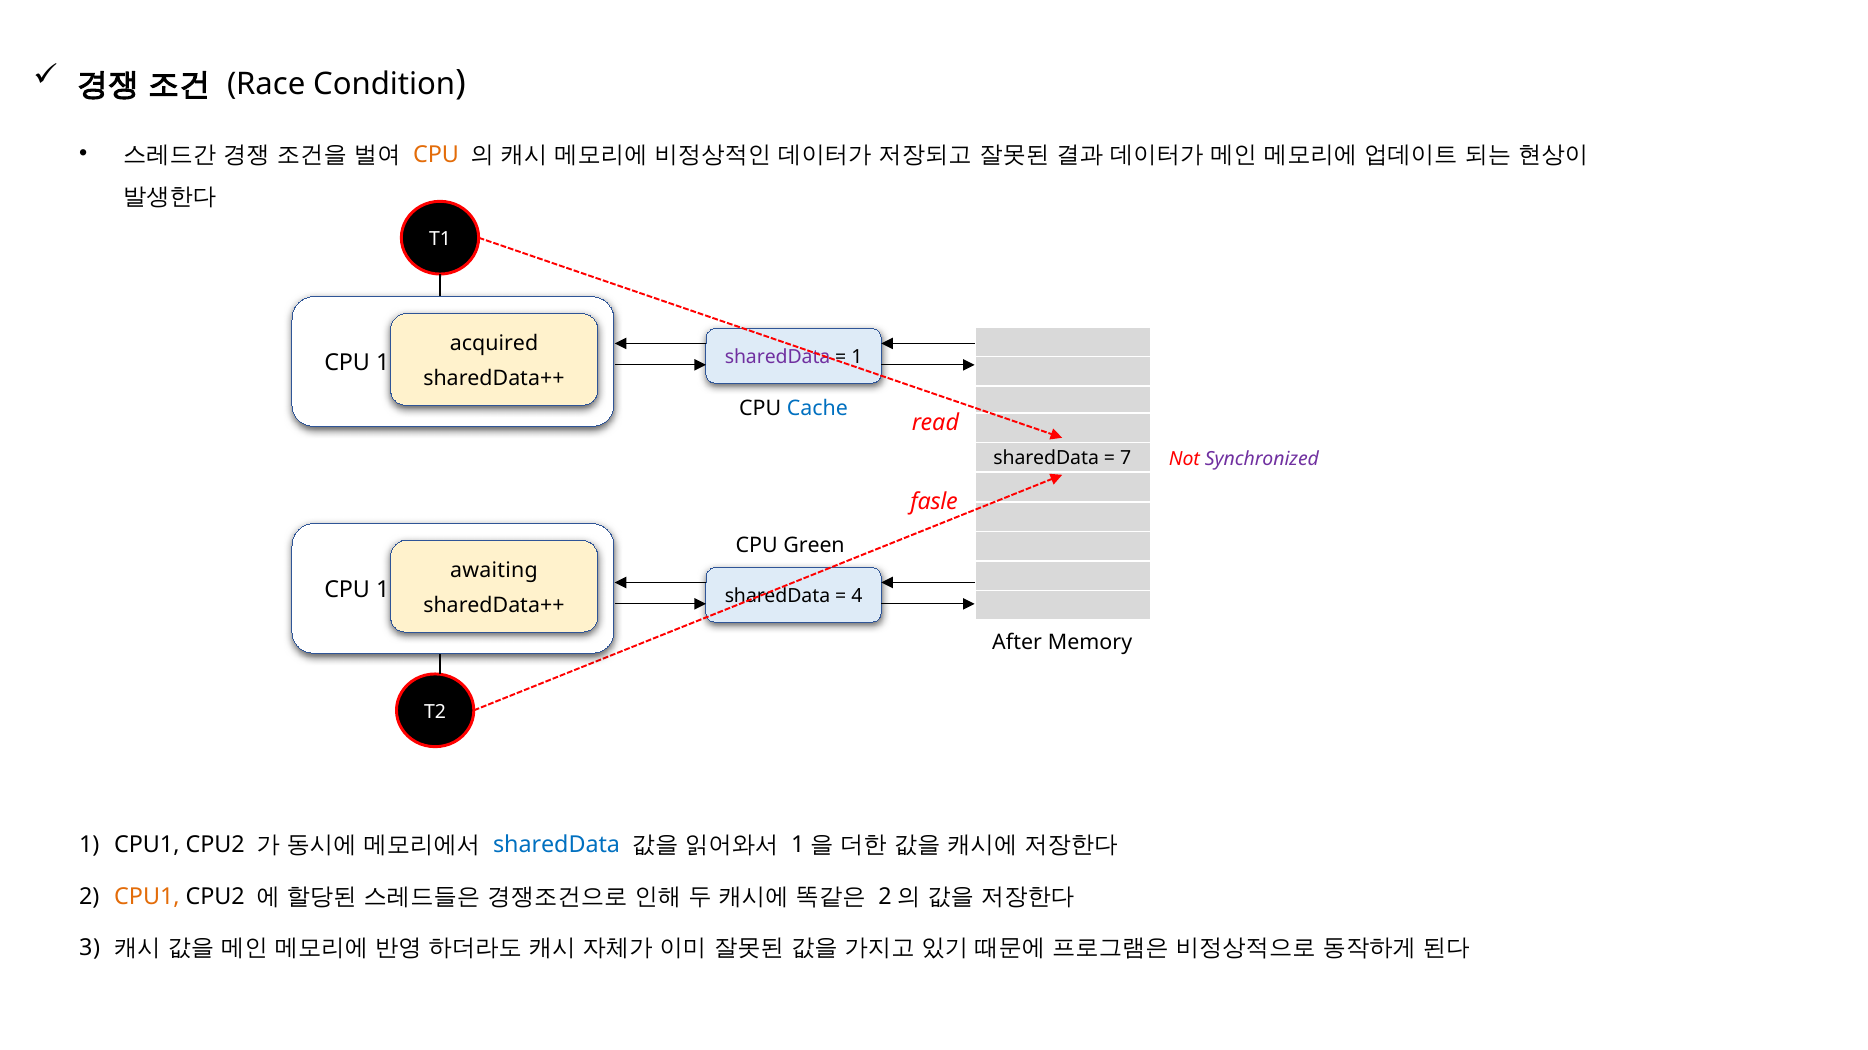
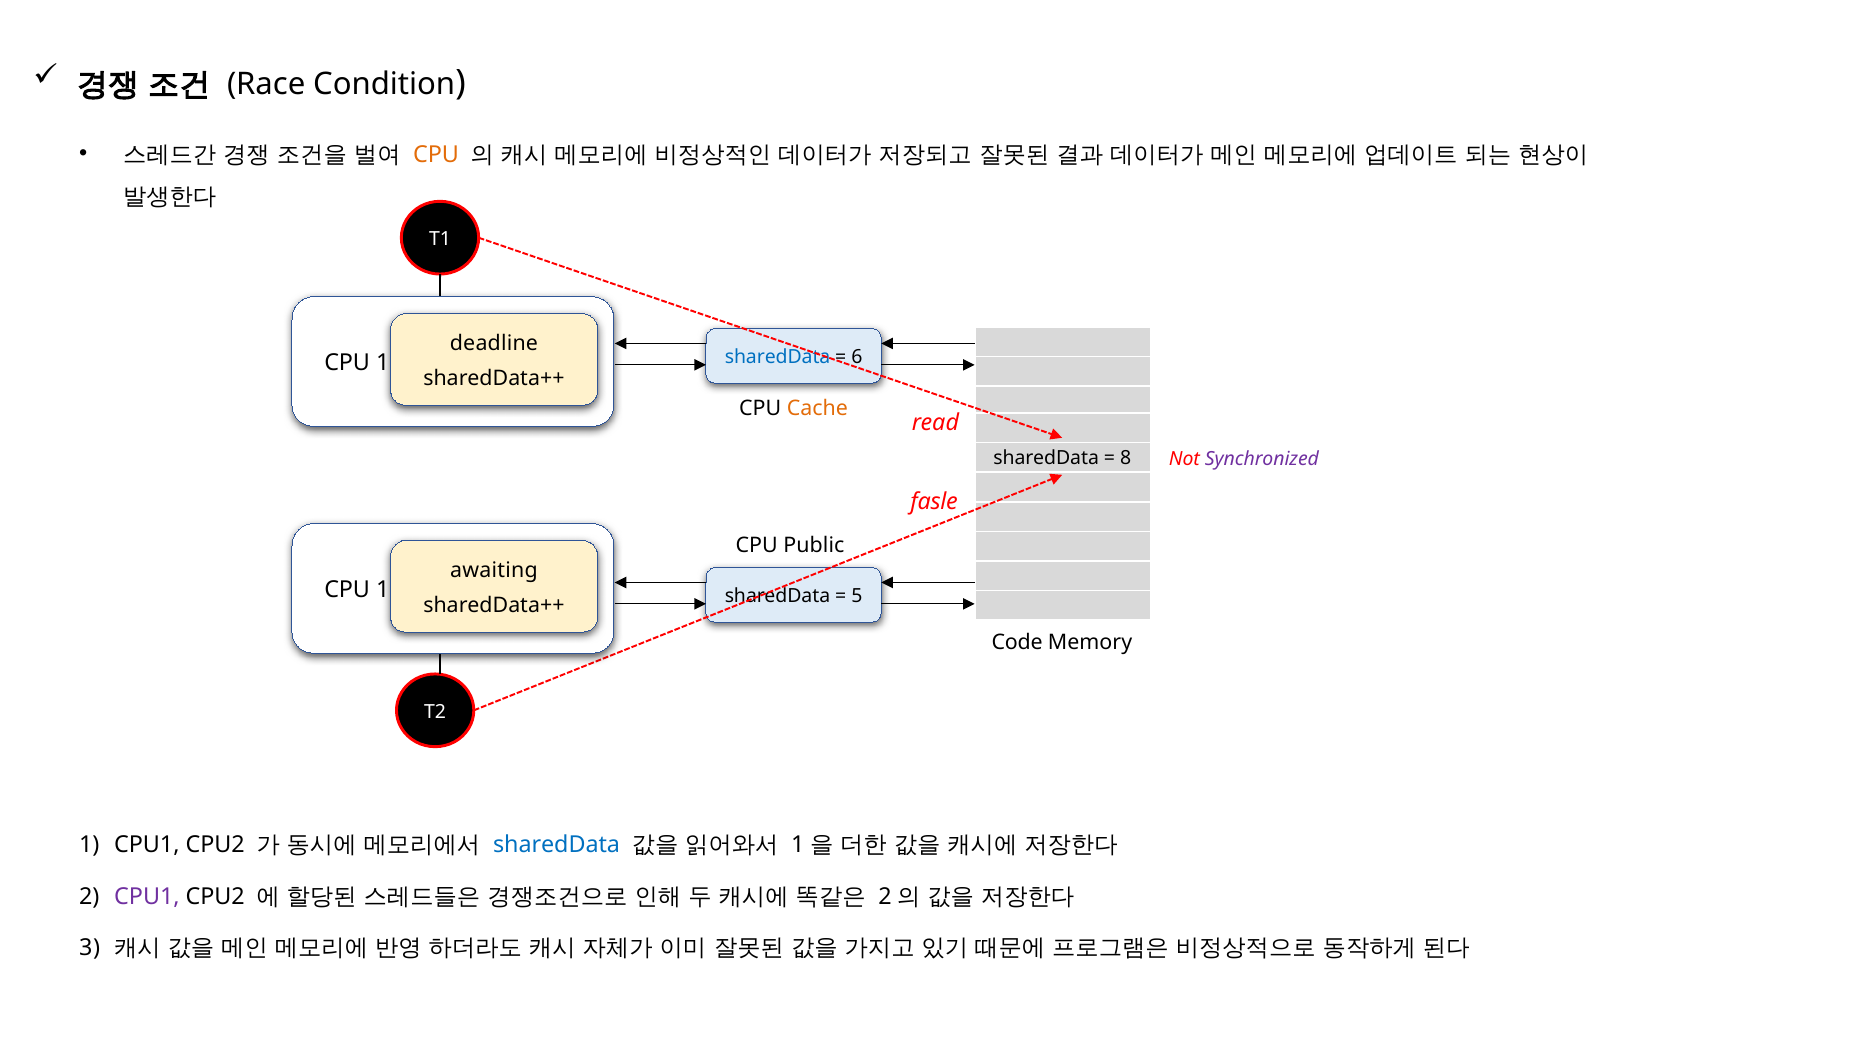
acquired: acquired -> deadline
sharedData at (778, 357) colour: purple -> blue
1 at (857, 357): 1 -> 6
Cache colour: blue -> orange
7: 7 -> 8
Green: Green -> Public
4: 4 -> 5
After: After -> Code
CPU1 at (147, 897) colour: orange -> purple
